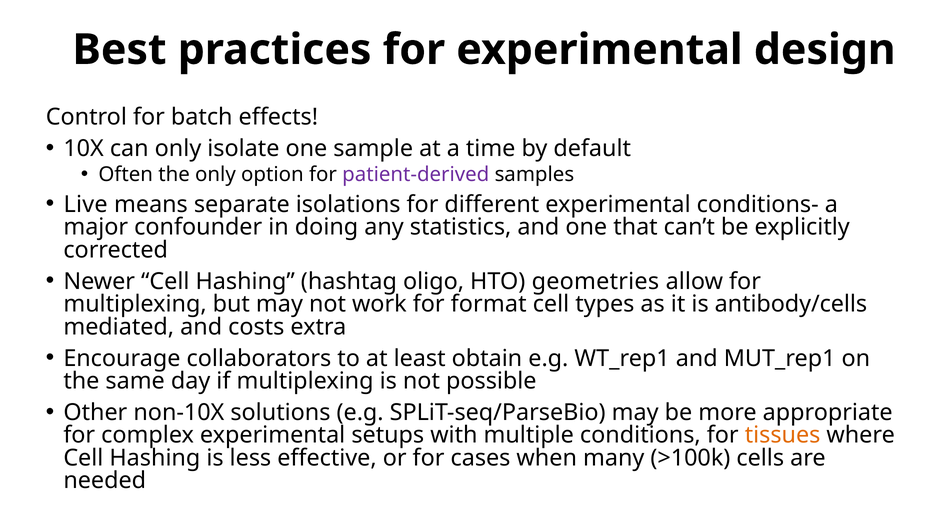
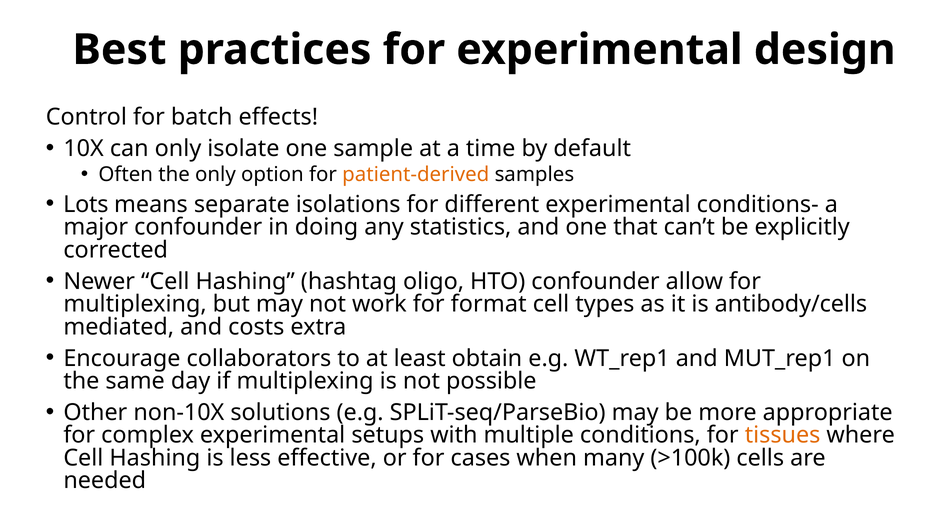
patient-derived colour: purple -> orange
Live: Live -> Lots
HTO geometries: geometries -> confounder
